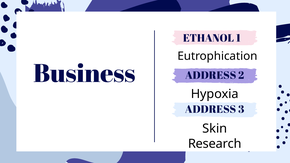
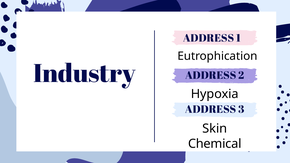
ETHANOL at (209, 38): ETHANOL -> ADDRESS
Business: Business -> Industry
Research: Research -> Chemical
